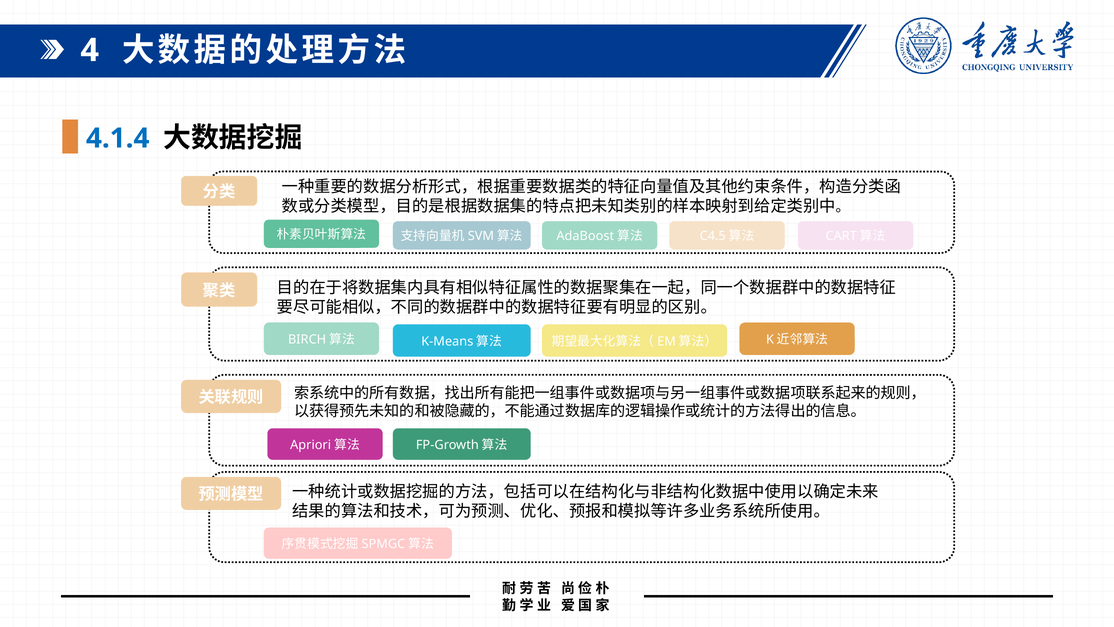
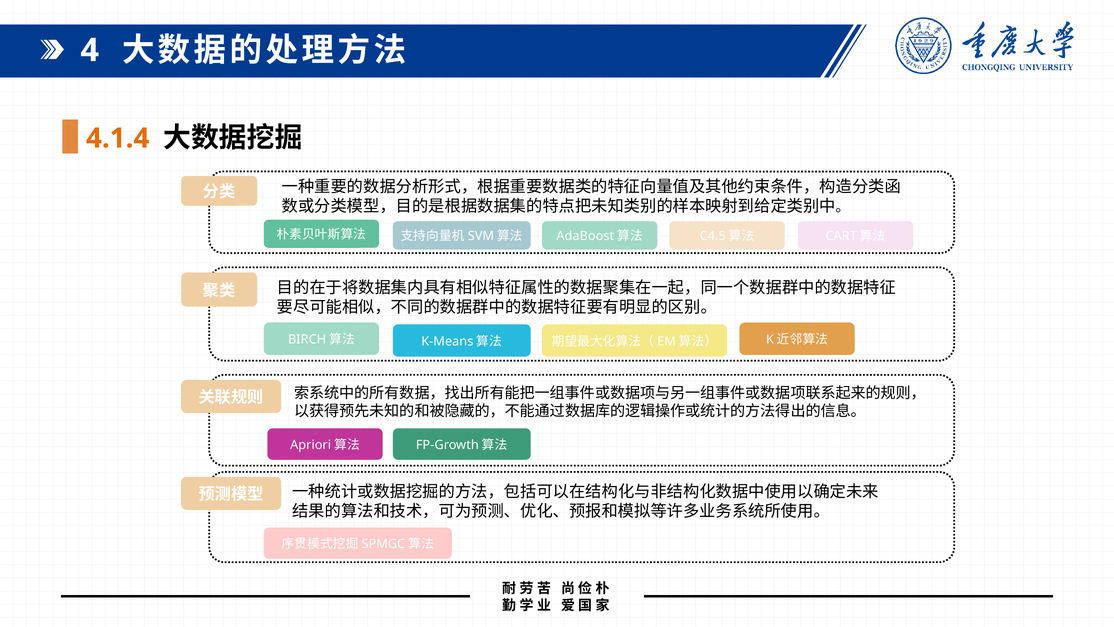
4.1.4 colour: blue -> orange
